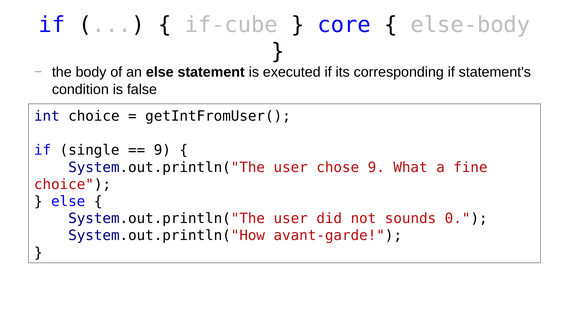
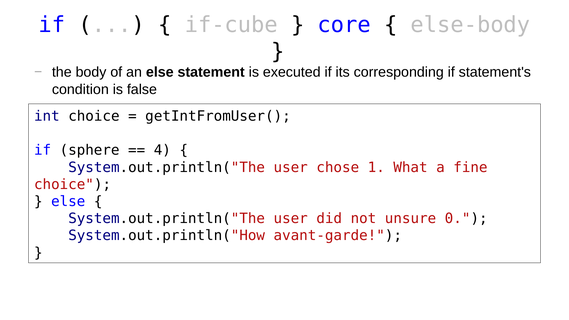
single: single -> sphere
9 at (162, 150): 9 -> 4
chose 9: 9 -> 1
sounds: sounds -> unsure
